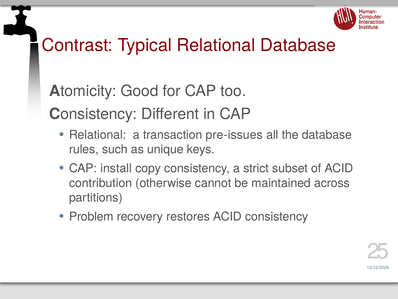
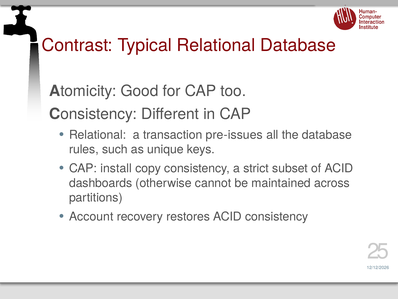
contribution: contribution -> dashboards
Problem: Problem -> Account
